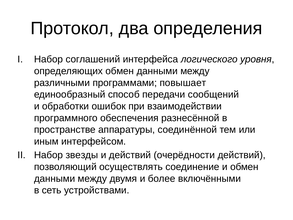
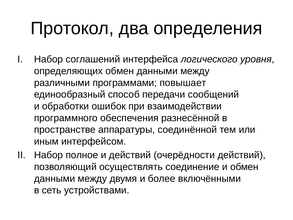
звезды: звезды -> полное
